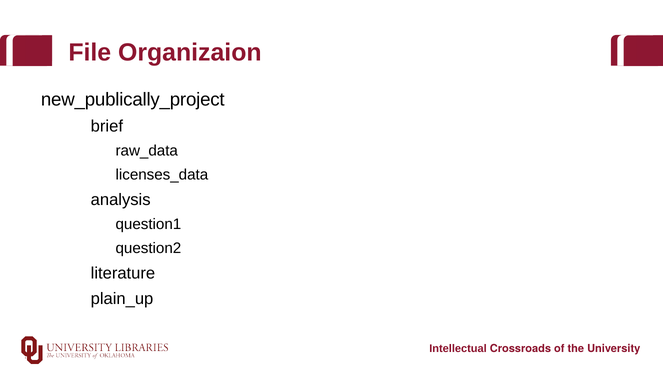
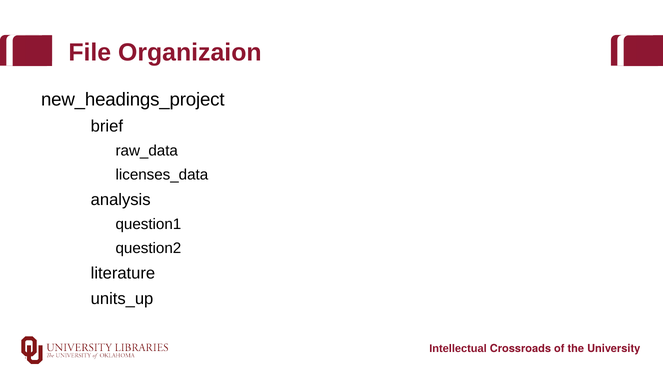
new_publically_project: new_publically_project -> new_headings_project
plain_up: plain_up -> units_up
